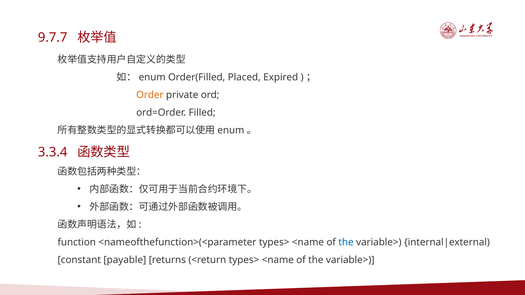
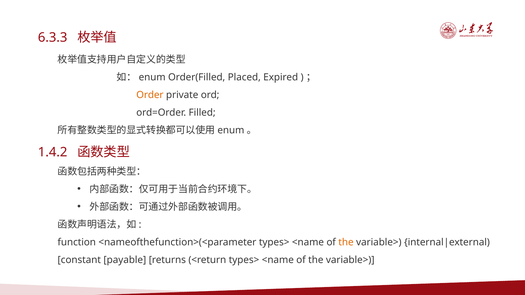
9.7.7: 9.7.7 -> 6.3.3
3.3.4: 3.3.4 -> 1.4.2
the at (346, 243) colour: blue -> orange
